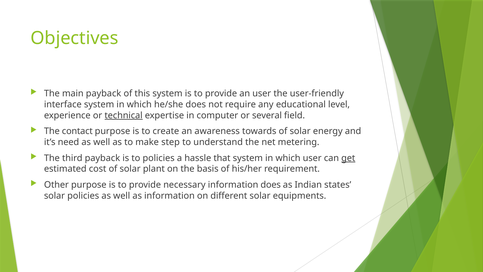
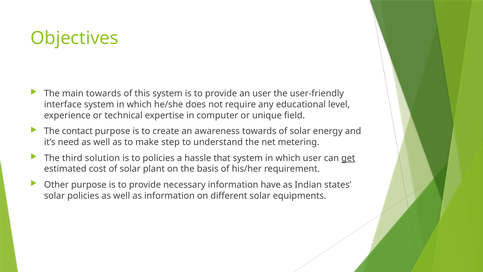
main payback: payback -> towards
technical underline: present -> none
several: several -> unique
third payback: payback -> solution
information does: does -> have
